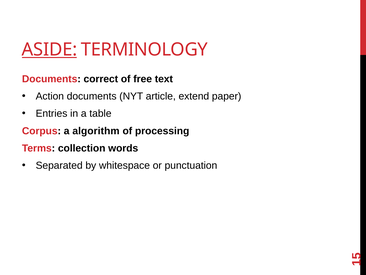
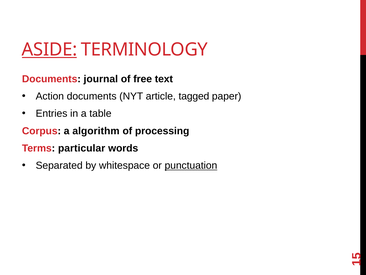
correct: correct -> journal
extend: extend -> tagged
collection: collection -> particular
punctuation underline: none -> present
